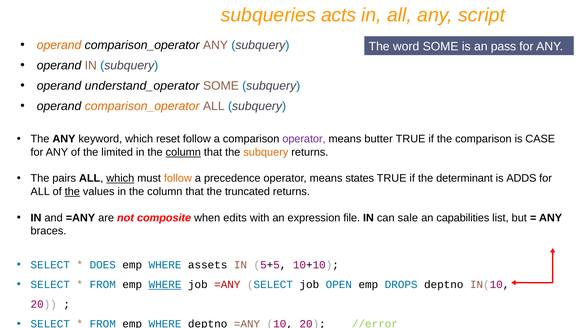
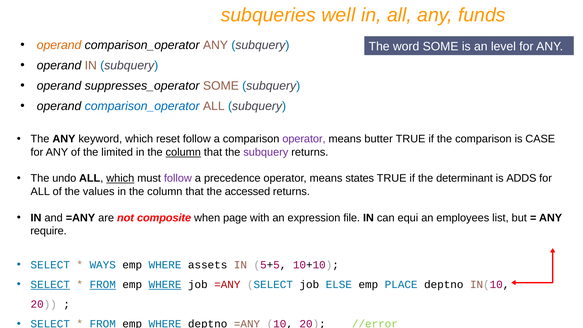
acts: acts -> well
script: script -> funds
pass: pass -> level
understand_operator: understand_operator -> suppresses_operator
comparison_operator at (142, 106) colour: orange -> blue
subquery at (266, 152) colour: orange -> purple
pairs: pairs -> undo
follow at (178, 178) colour: orange -> purple
the at (72, 191) underline: present -> none
truncated: truncated -> accessed
edits: edits -> page
sale: sale -> equi
capabilities: capabilities -> employees
braces: braces -> require
DOES: DOES -> WAYS
SELECT at (50, 285) underline: none -> present
FROM at (103, 285) underline: none -> present
OPEN: OPEN -> ELSE
DROPS: DROPS -> PLACE
